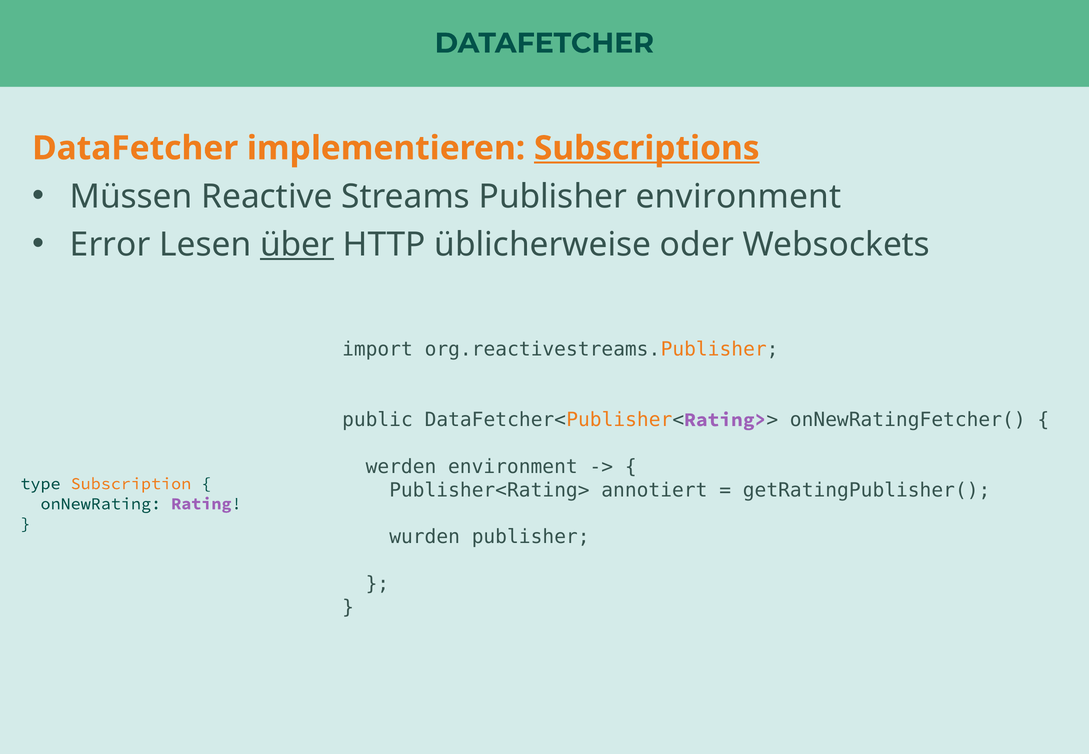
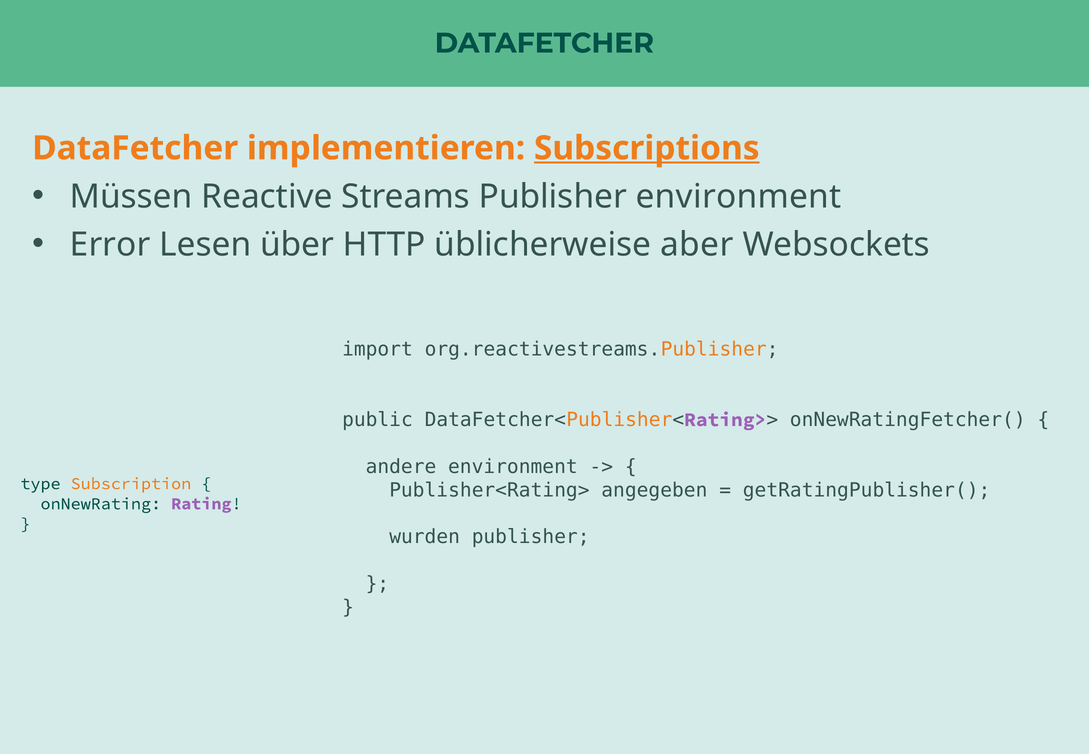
über underline: present -> none
oder: oder -> aber
werden: werden -> andere
annotiert: annotiert -> angegeben
